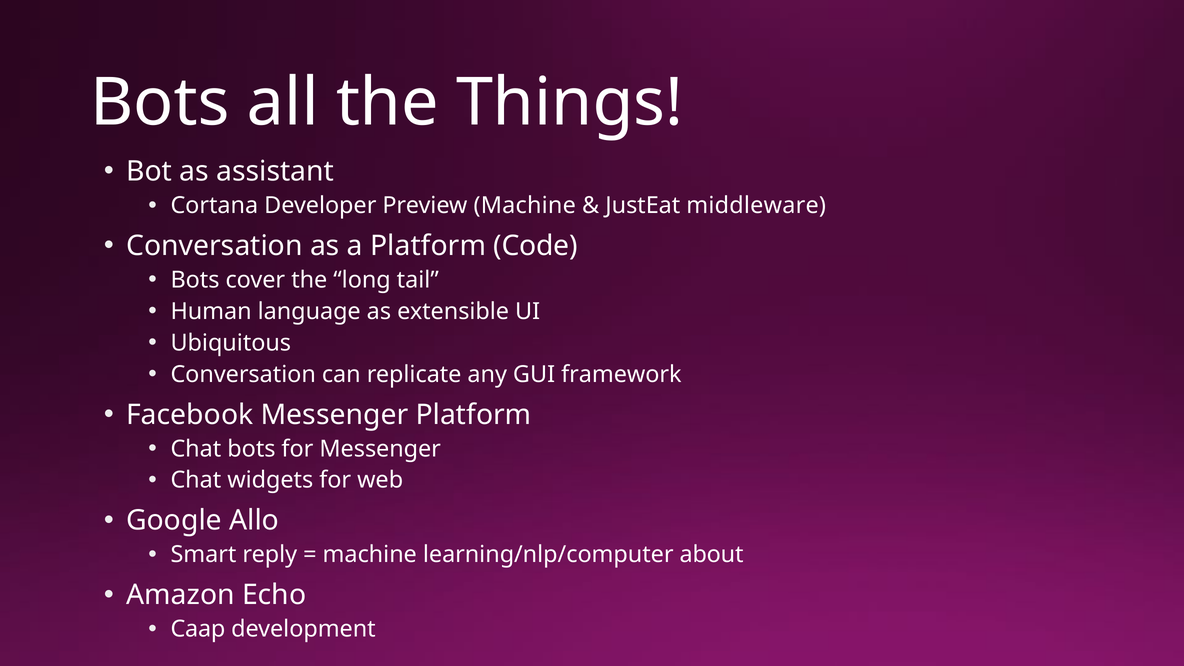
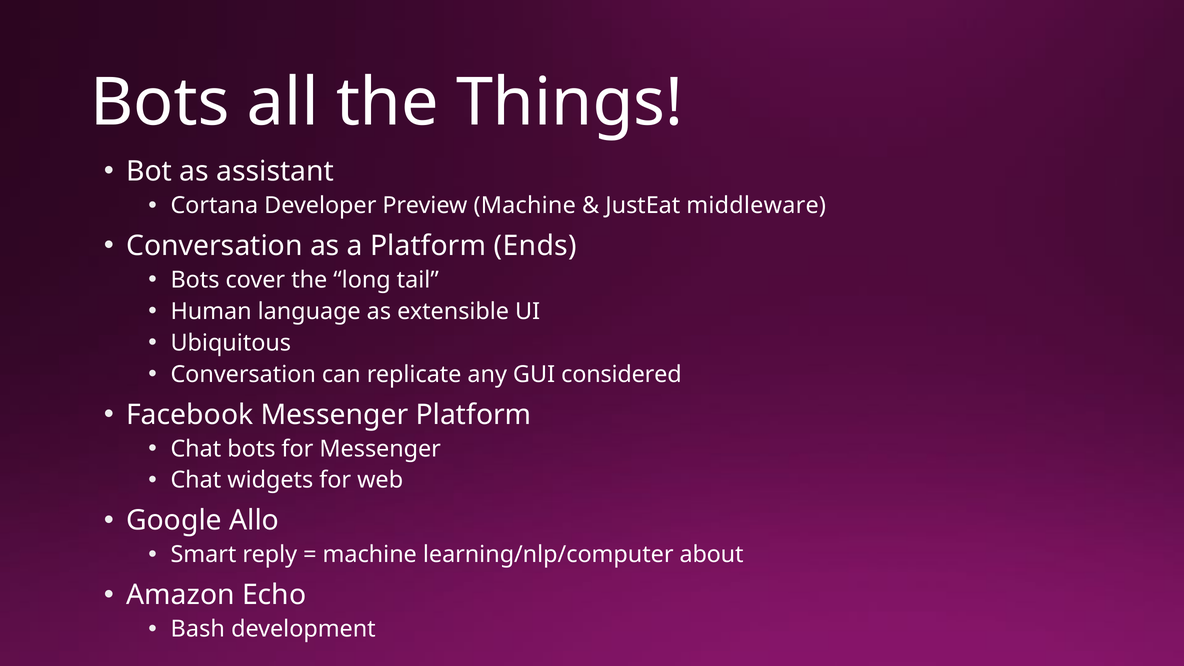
Code: Code -> Ends
framework: framework -> considered
Caap: Caap -> Bash
